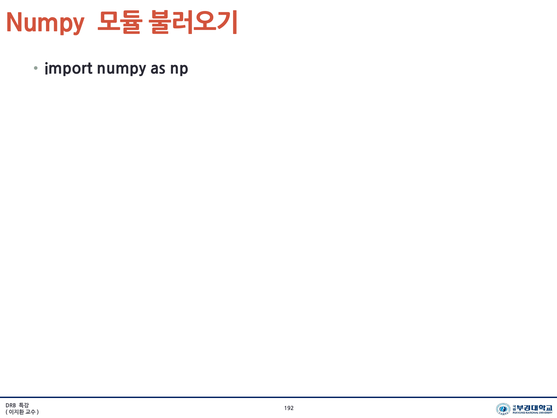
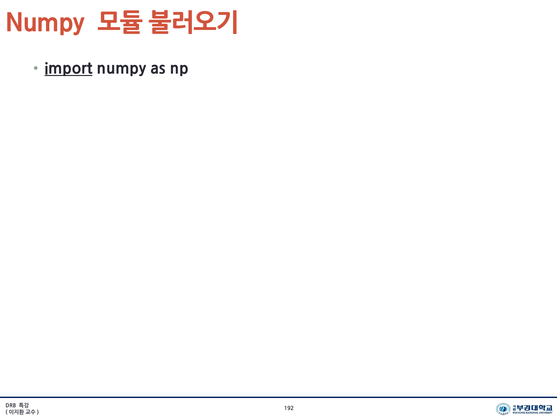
import underline: none -> present
